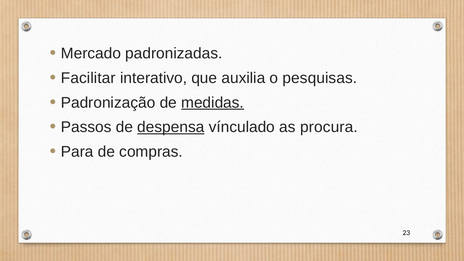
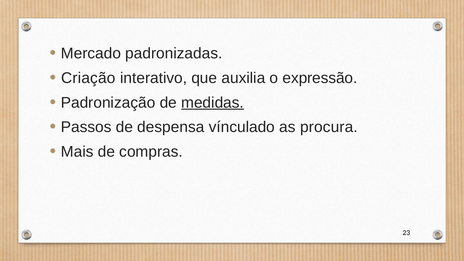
Facilitar: Facilitar -> Criação
pesquisas: pesquisas -> expressão
despensa underline: present -> none
Para: Para -> Mais
